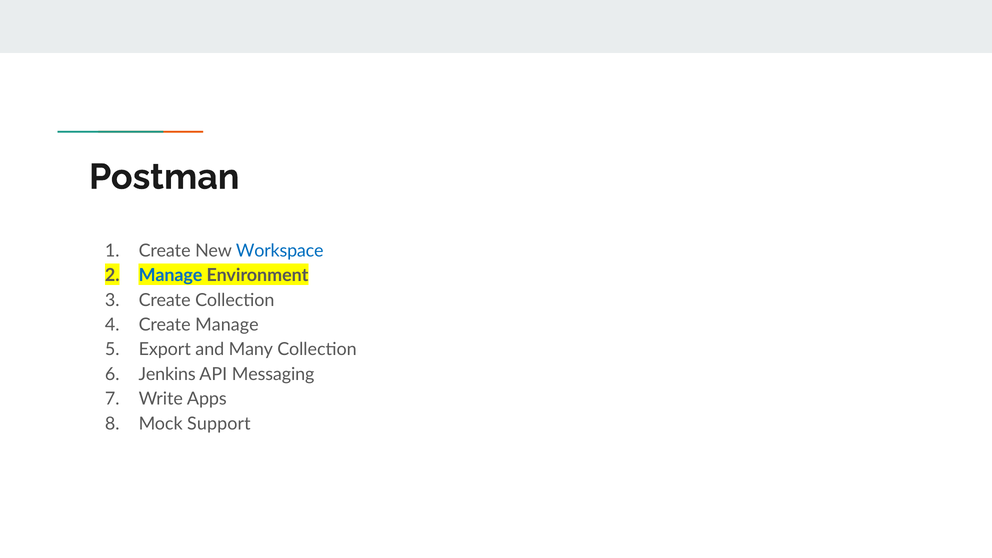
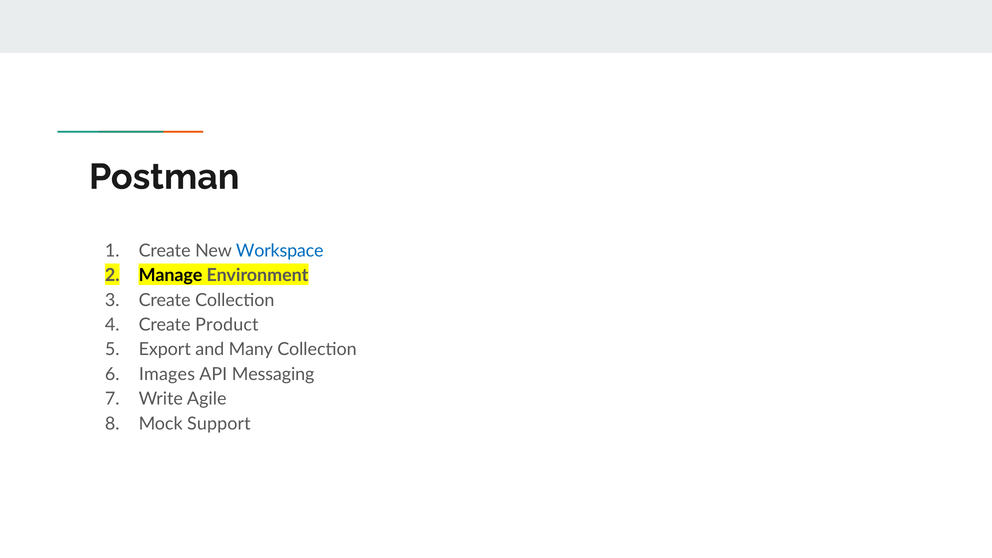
Manage at (171, 275) colour: blue -> black
Create Manage: Manage -> Product
Jenkins: Jenkins -> Images
Apps: Apps -> Agile
